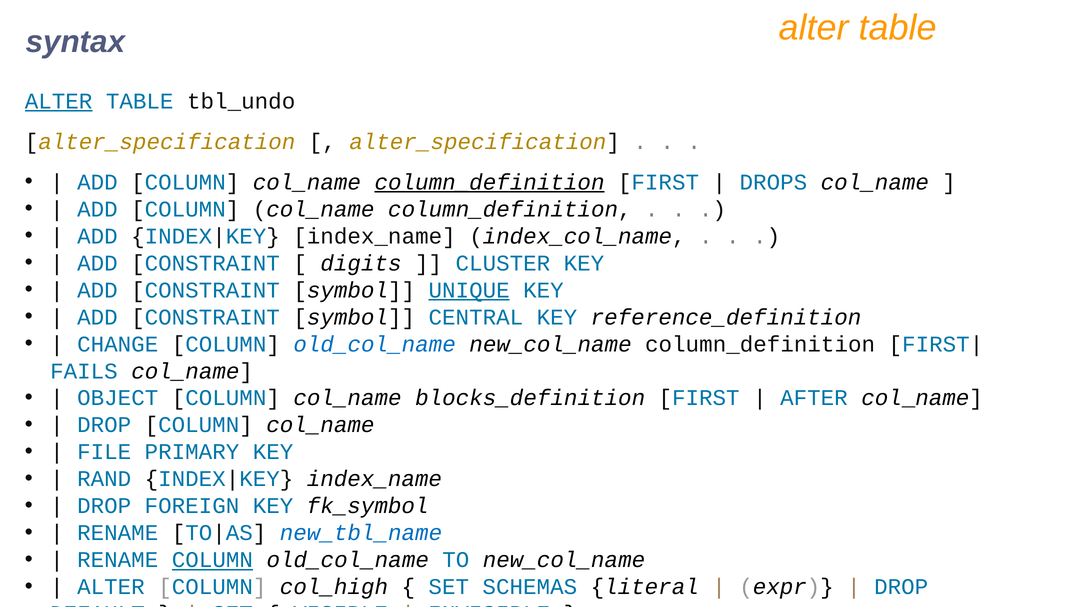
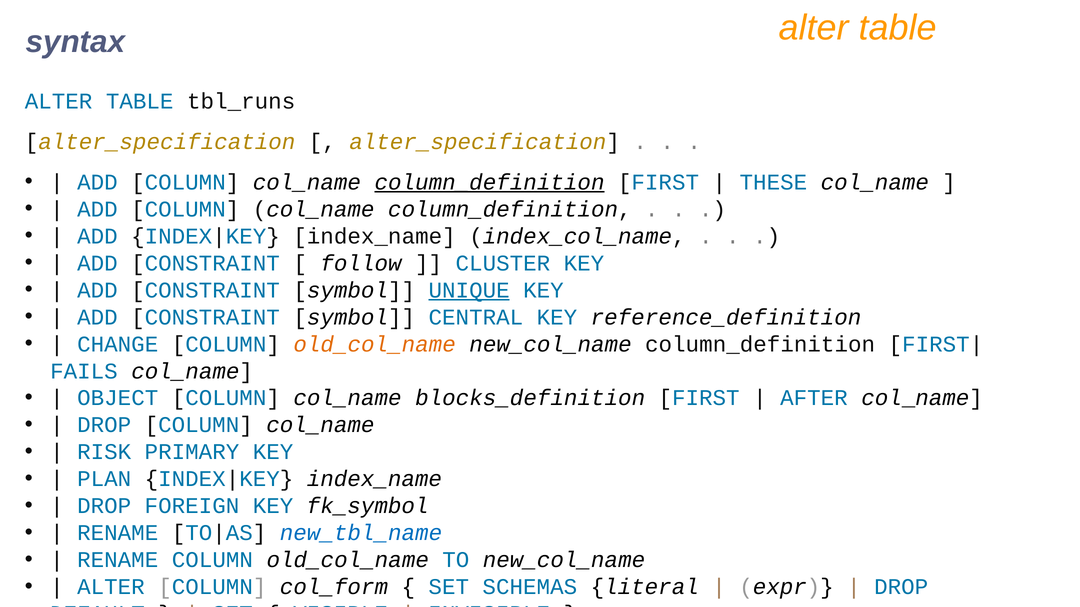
ALTER at (59, 101) underline: present -> none
tbl_undo: tbl_undo -> tbl_runs
DROPS: DROPS -> THESE
digits: digits -> follow
old_col_name at (375, 344) colour: blue -> orange
FILE: FILE -> RISK
RAND: RAND -> PLAN
COLUMN at (212, 560) underline: present -> none
col_high: col_high -> col_form
